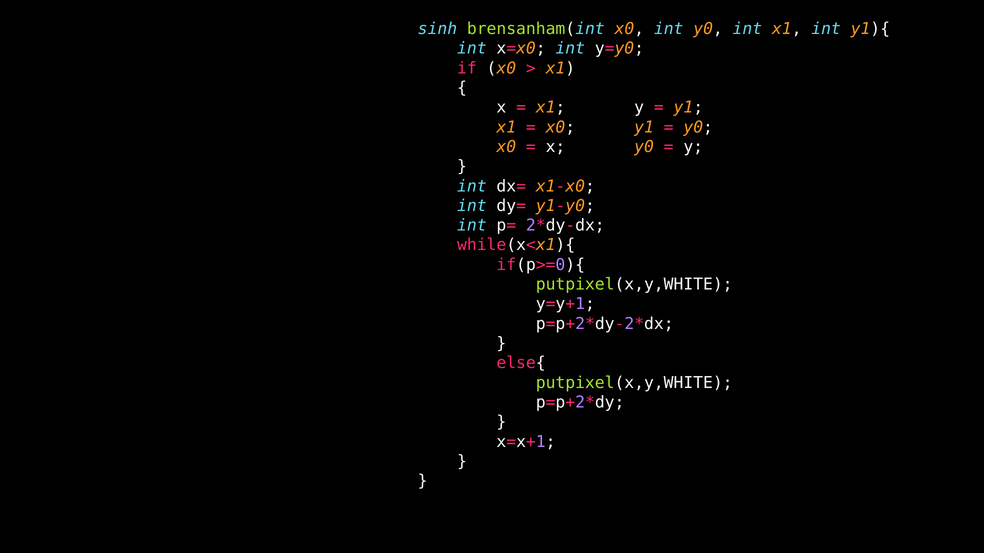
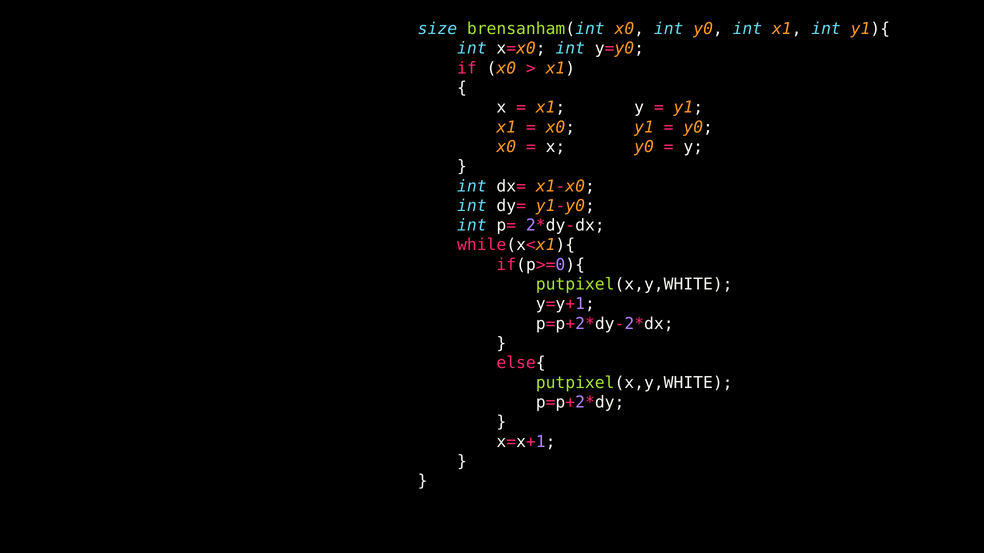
sinh: sinh -> size
